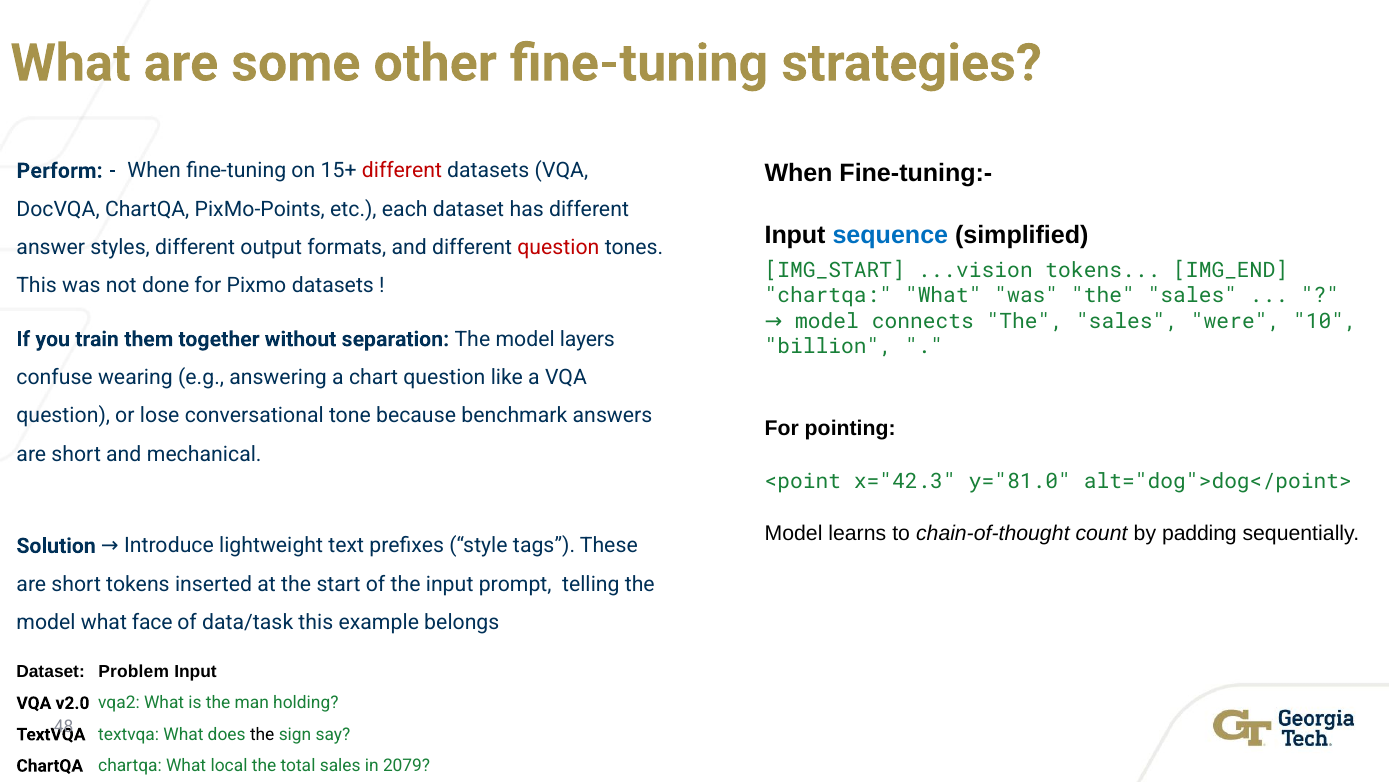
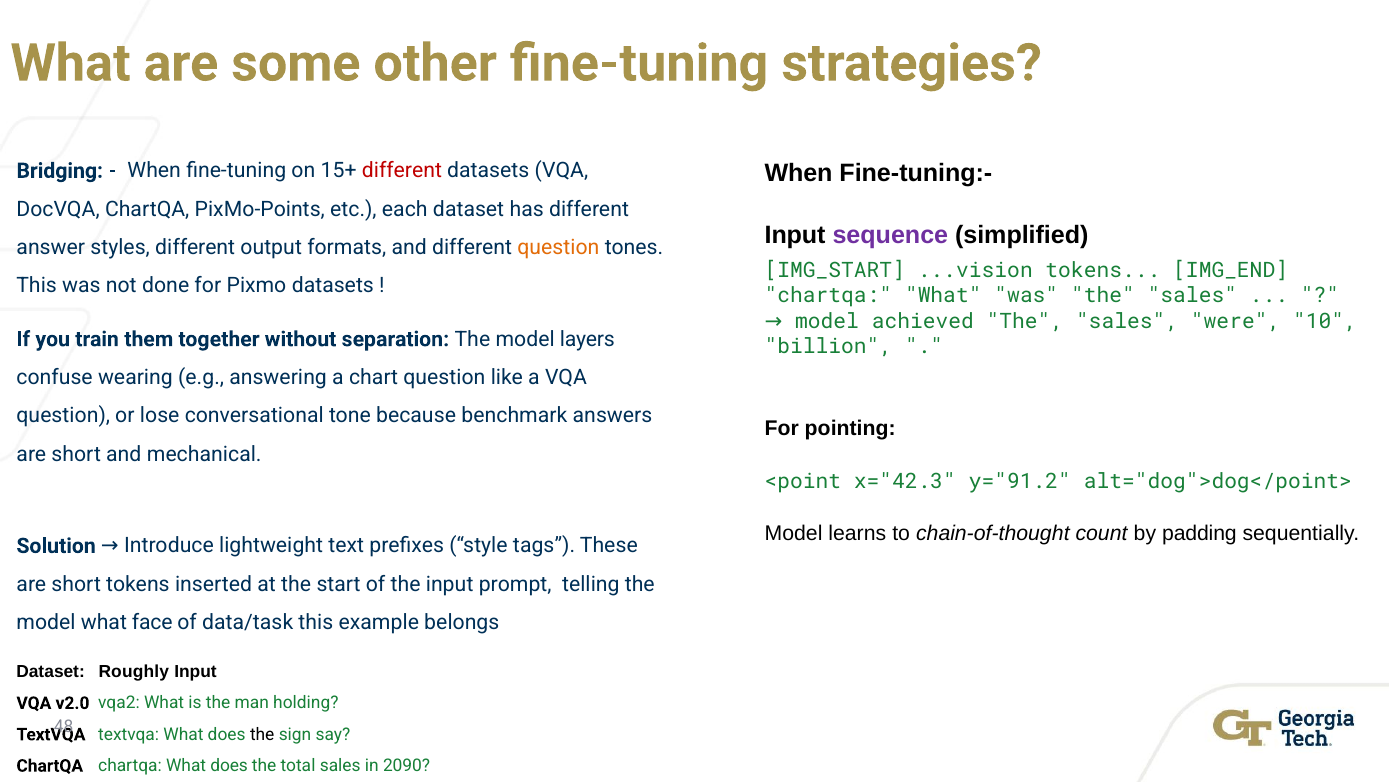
Perform: Perform -> Bridging
sequence colour: blue -> purple
question at (558, 247) colour: red -> orange
connects: connects -> achieved
y="81.0: y="81.0 -> y="91.2
Problem: Problem -> Roughly
chartqa What local: local -> does
2079: 2079 -> 2090
